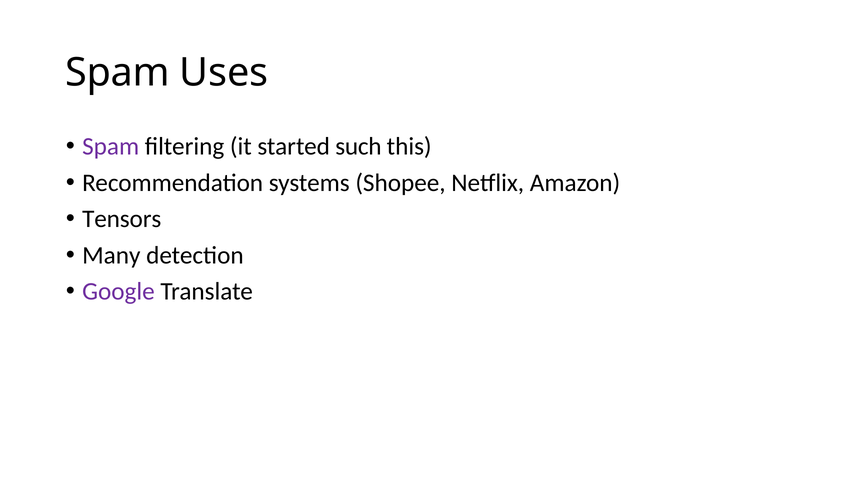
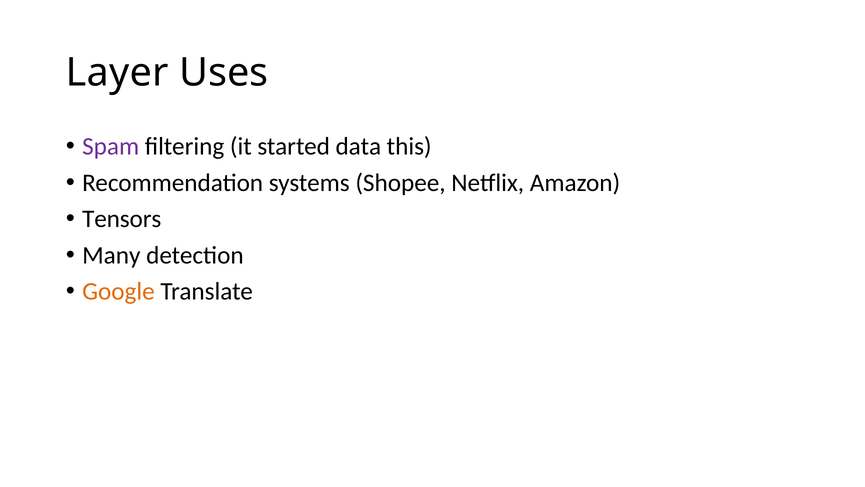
Spam at (118, 73): Spam -> Layer
such: such -> data
Google colour: purple -> orange
